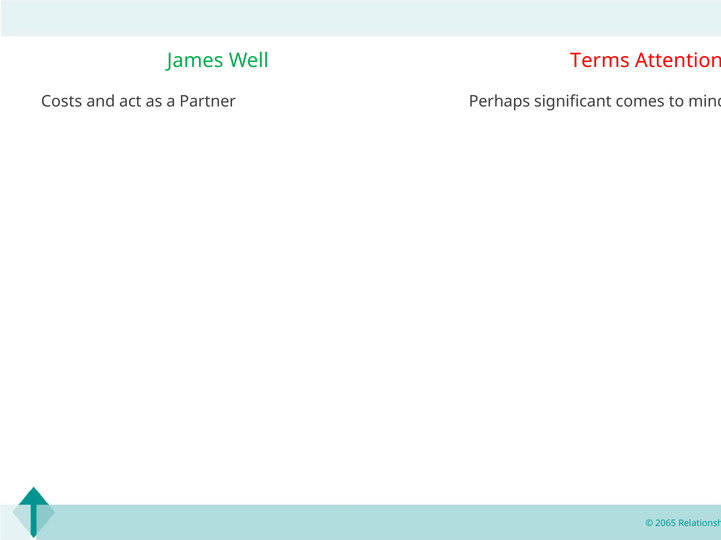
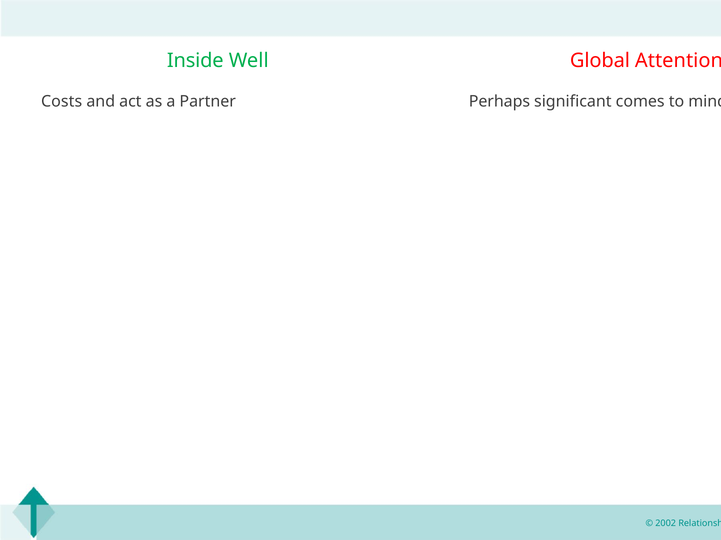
James: James -> Inside
Terms: Terms -> Global
2065: 2065 -> 2002
